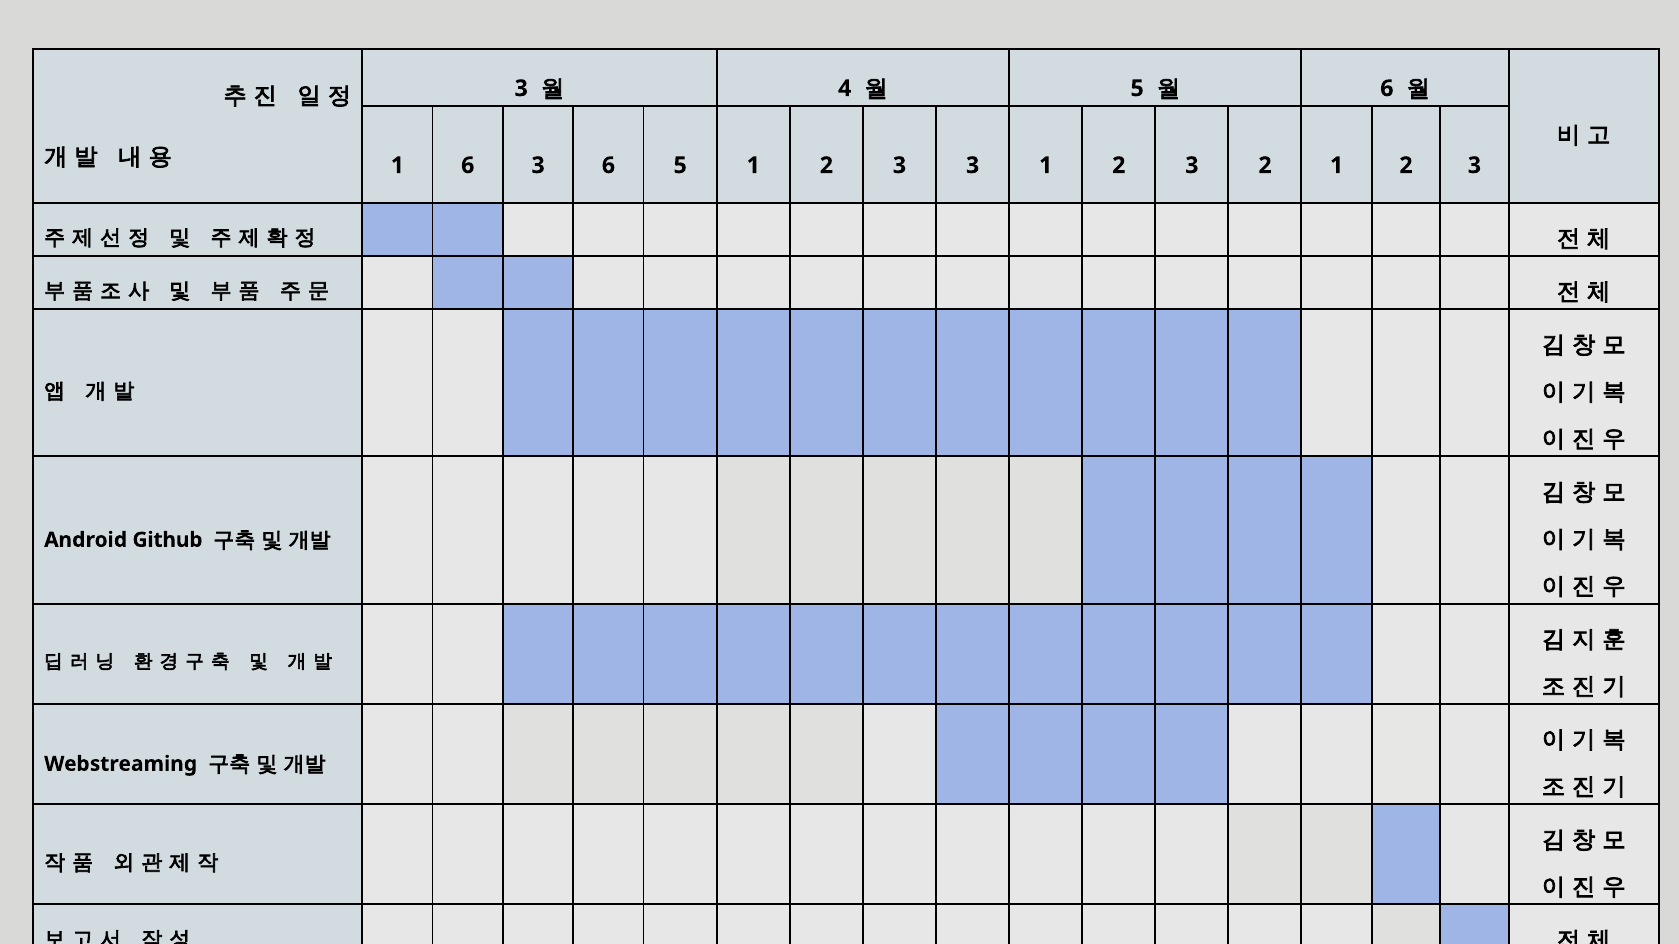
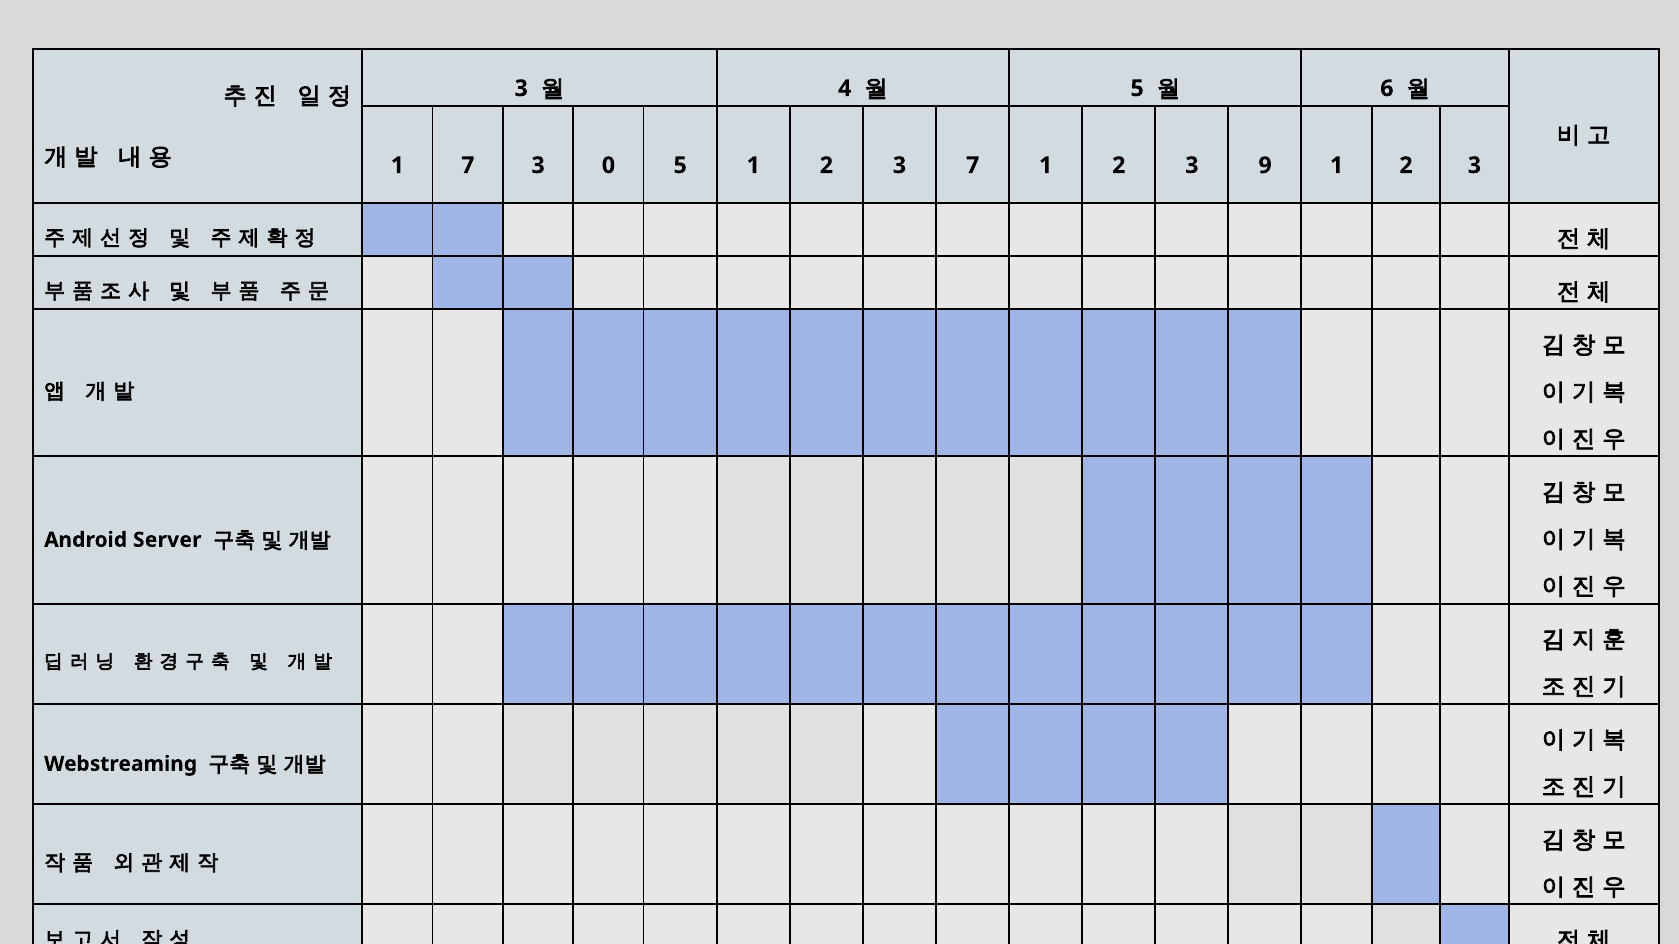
1 6: 6 -> 7
3 6: 6 -> 0
3 3: 3 -> 7
3 2: 2 -> 9
Github: Github -> Server
